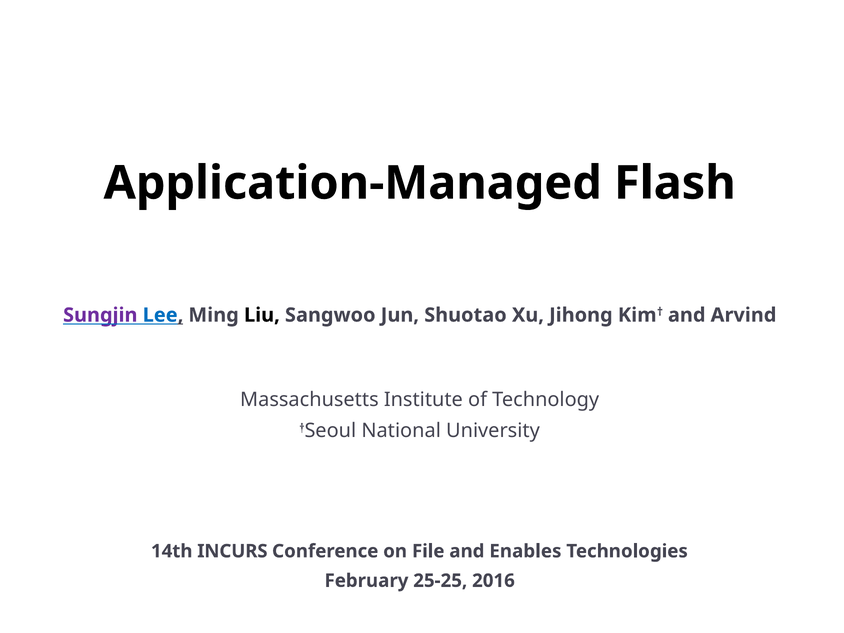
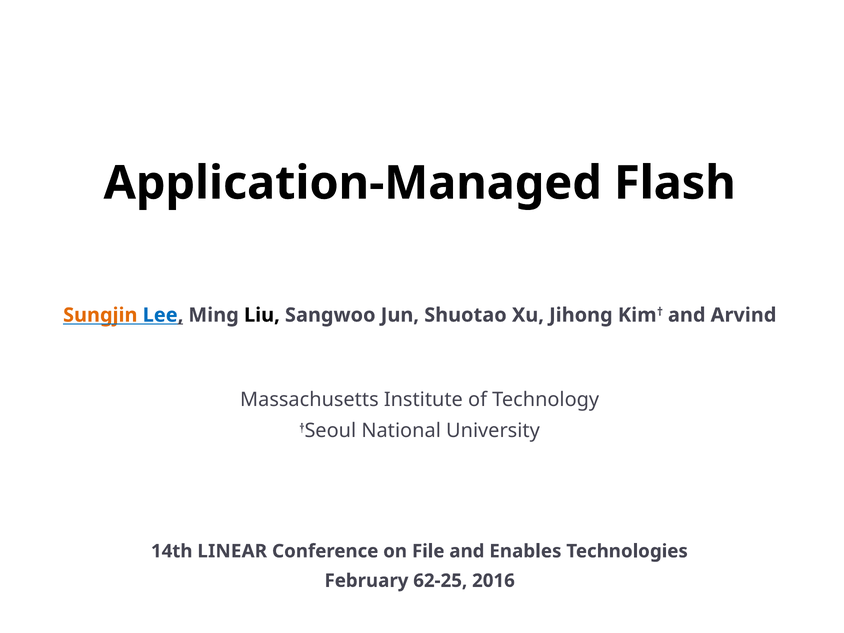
Sungjin colour: purple -> orange
INCURS: INCURS -> LINEAR
25-25: 25-25 -> 62-25
